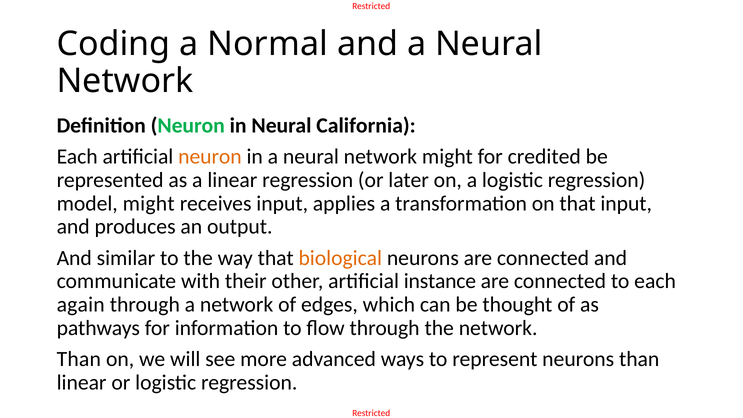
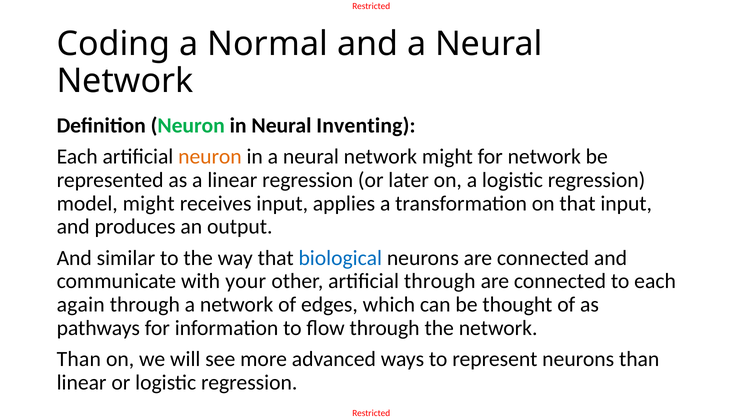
California: California -> Inventing
for credited: credited -> network
biological colour: orange -> blue
their: their -> your
artificial instance: instance -> through
